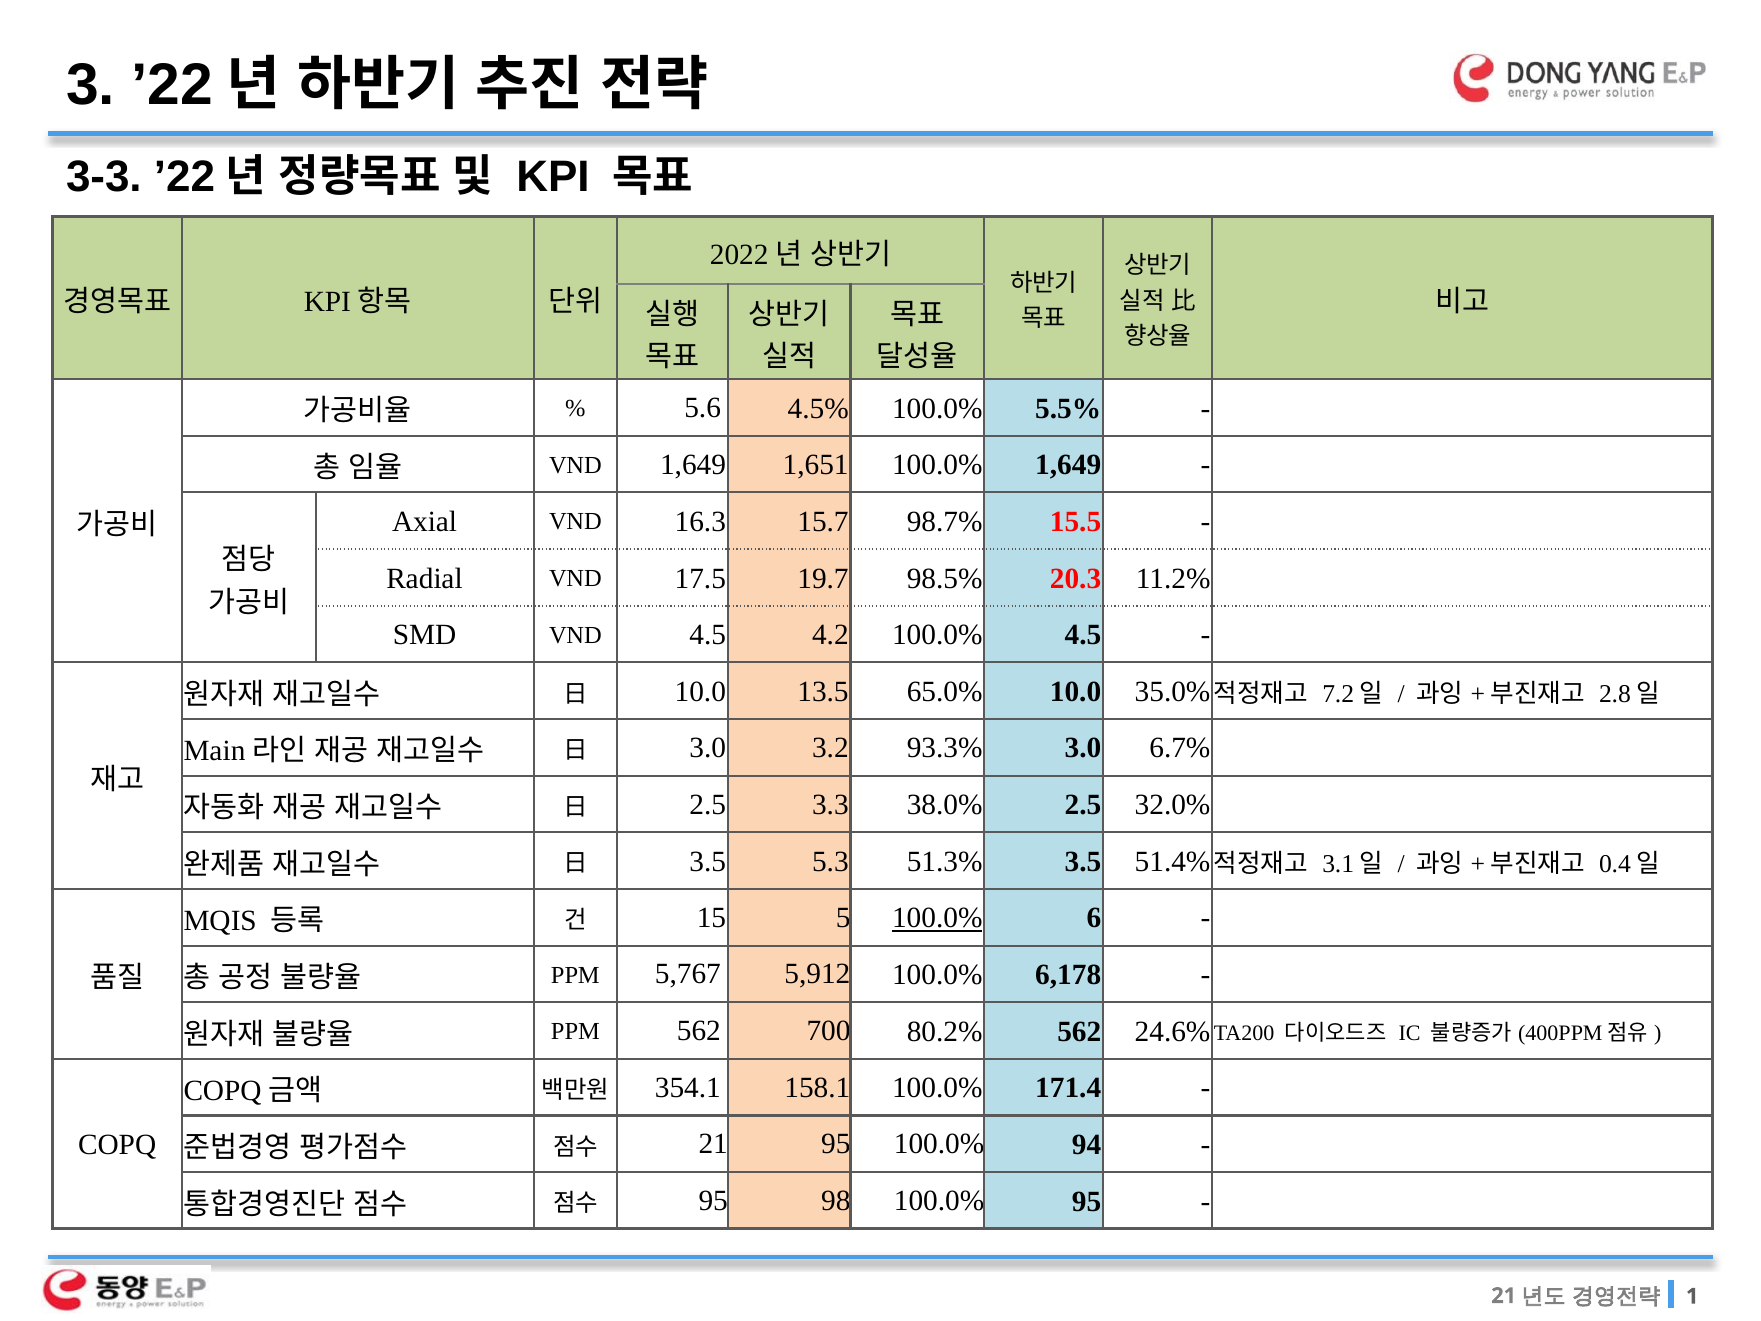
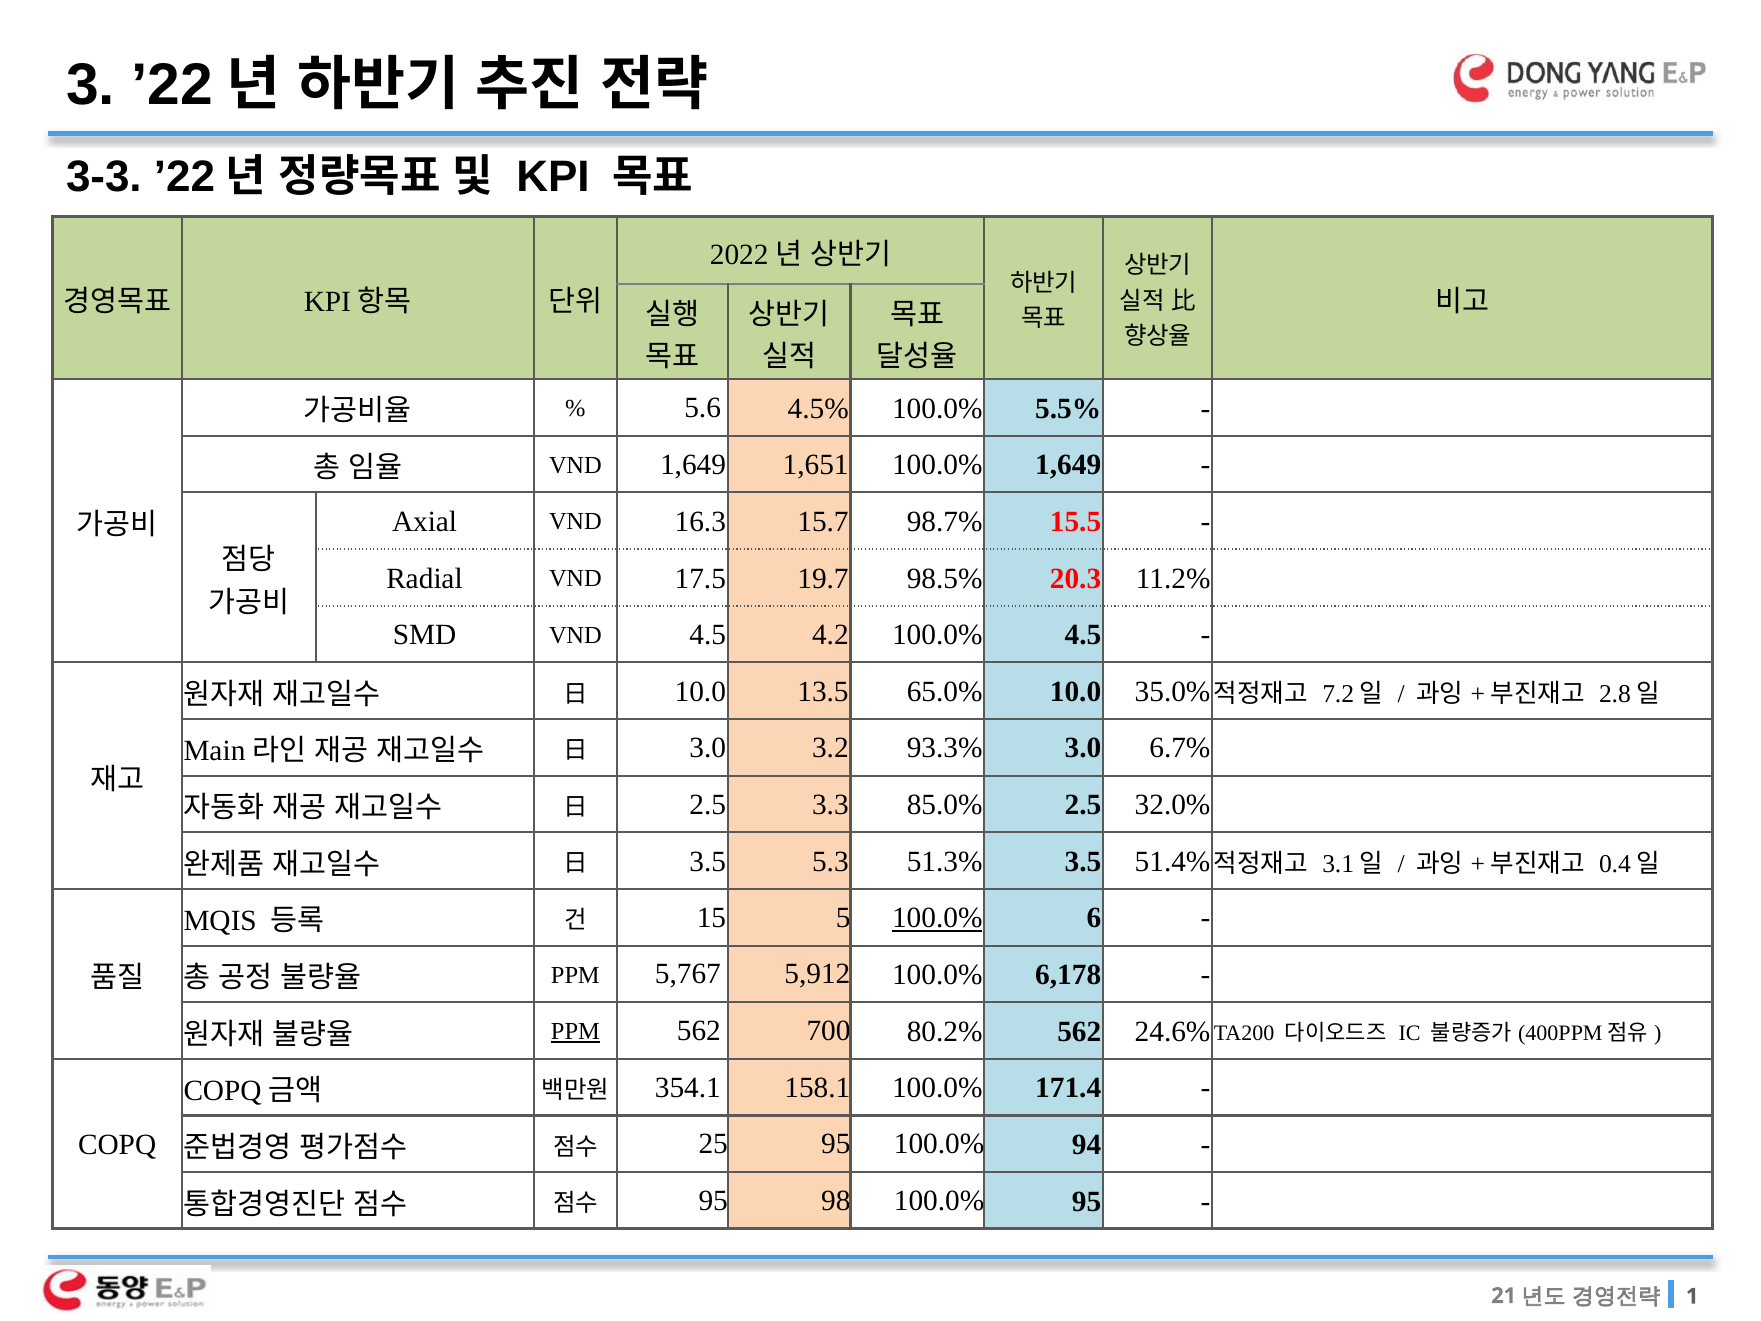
38.0%: 38.0% -> 85.0%
PPM at (575, 1031) underline: none -> present
21: 21 -> 25
